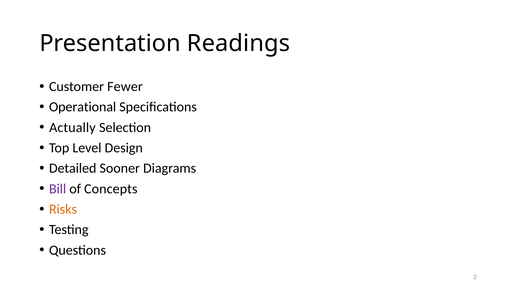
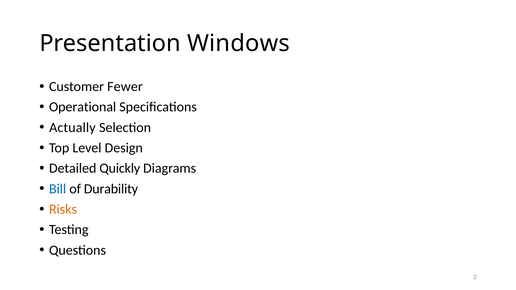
Readings: Readings -> Windows
Sooner: Sooner -> Quickly
Bill colour: purple -> blue
Concepts: Concepts -> Durability
